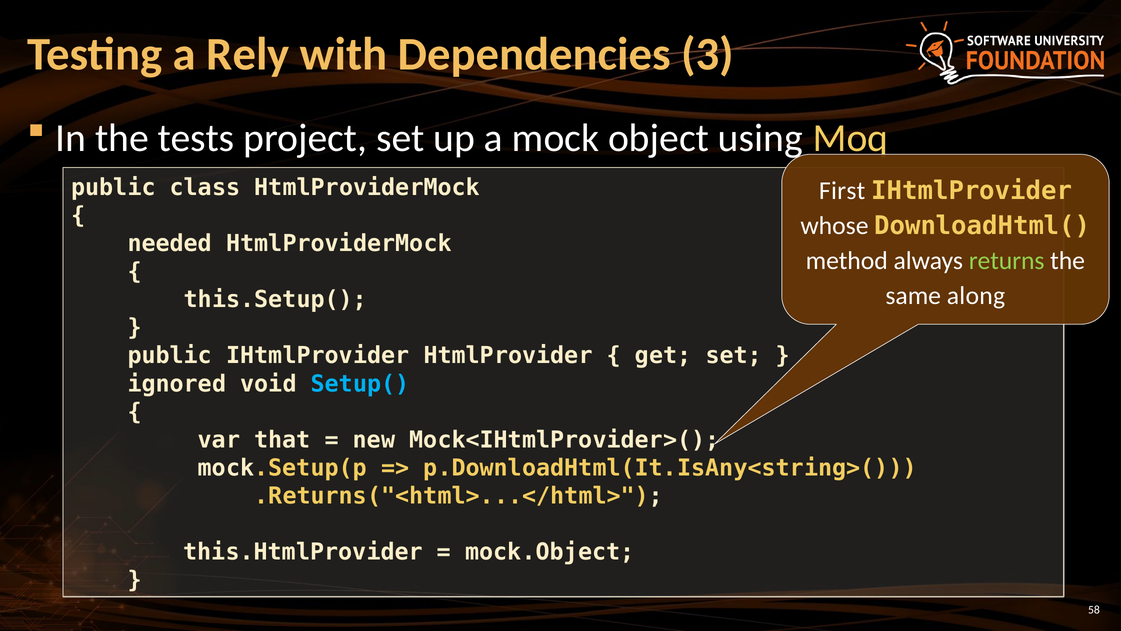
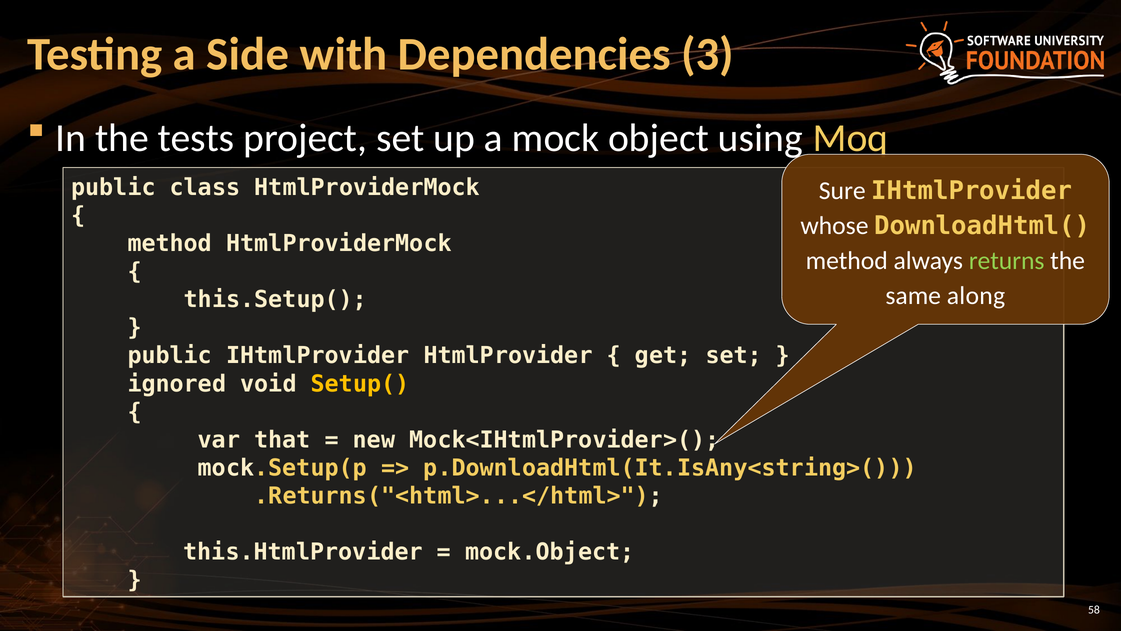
Rely: Rely -> Side
First: First -> Sure
needed at (170, 243): needed -> method
Setup( colour: light blue -> yellow
